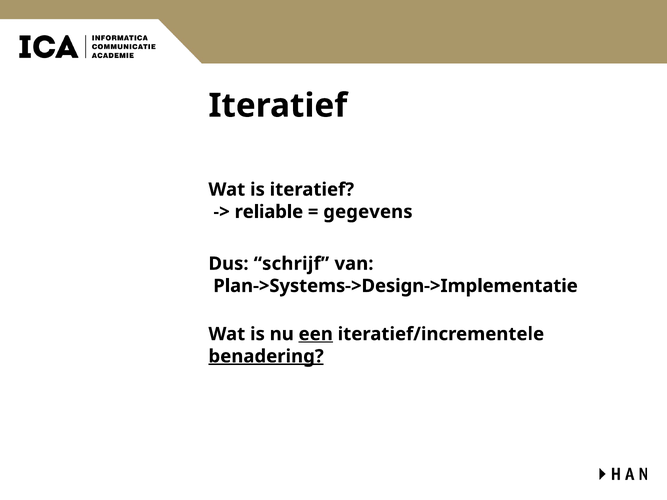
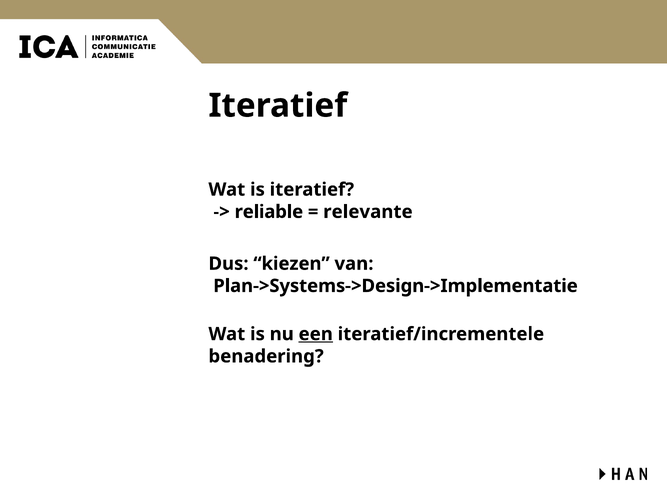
gegevens: gegevens -> relevante
schrijf: schrijf -> kiezen
benadering underline: present -> none
